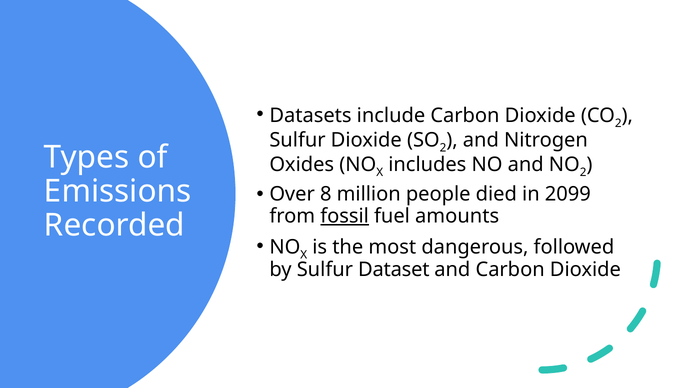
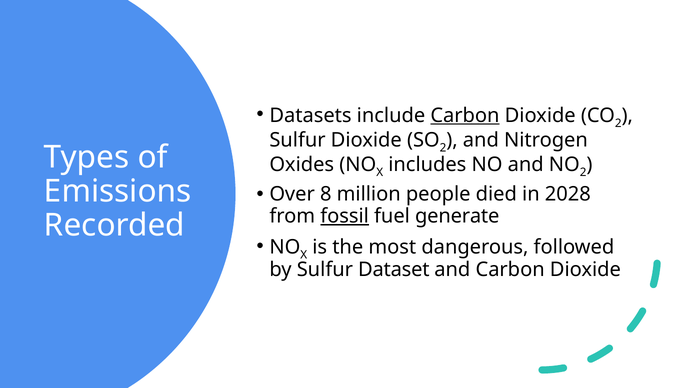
Carbon at (465, 115) underline: none -> present
2099: 2099 -> 2028
amounts: amounts -> generate
